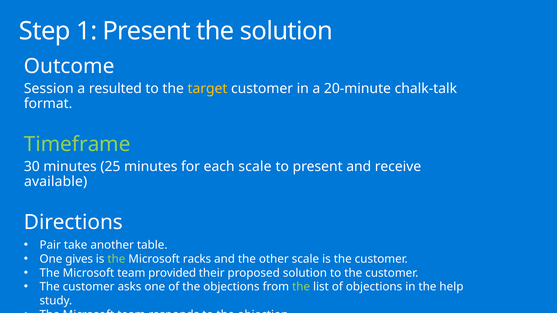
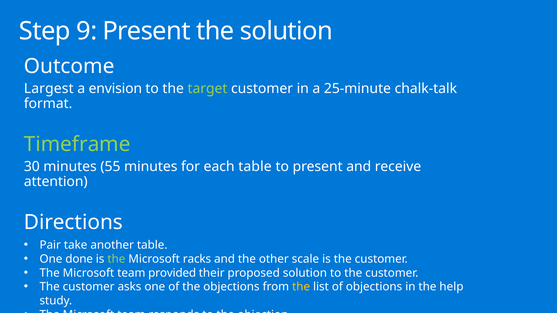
1: 1 -> 9
Session: Session -> Largest
resulted: resulted -> envision
target colour: yellow -> light green
20-minute: 20-minute -> 25-minute
25: 25 -> 55
each scale: scale -> table
available: available -> attention
One gives: gives -> done
the at (301, 287) colour: light green -> yellow
